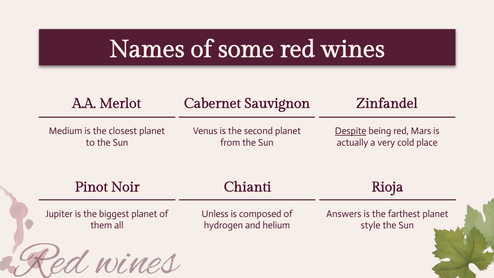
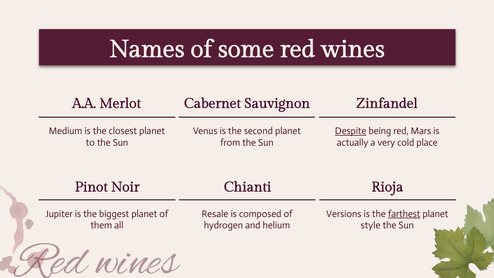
Unless: Unless -> Resale
Answers: Answers -> Versions
farthest underline: none -> present
